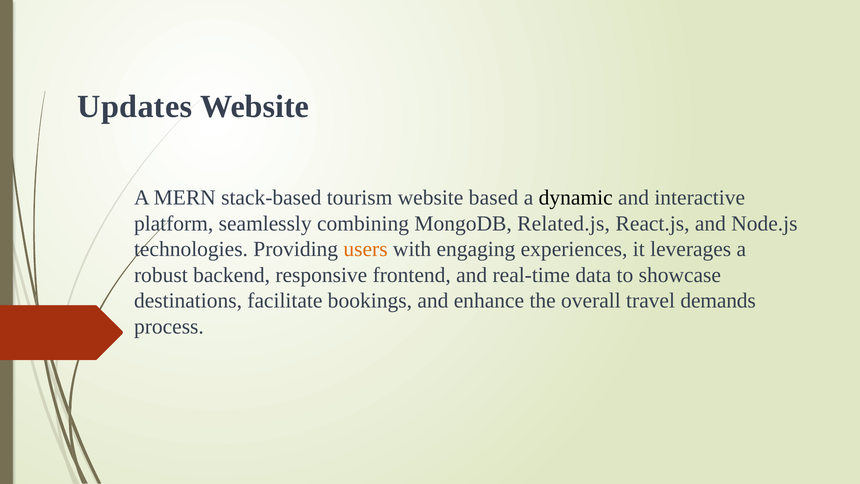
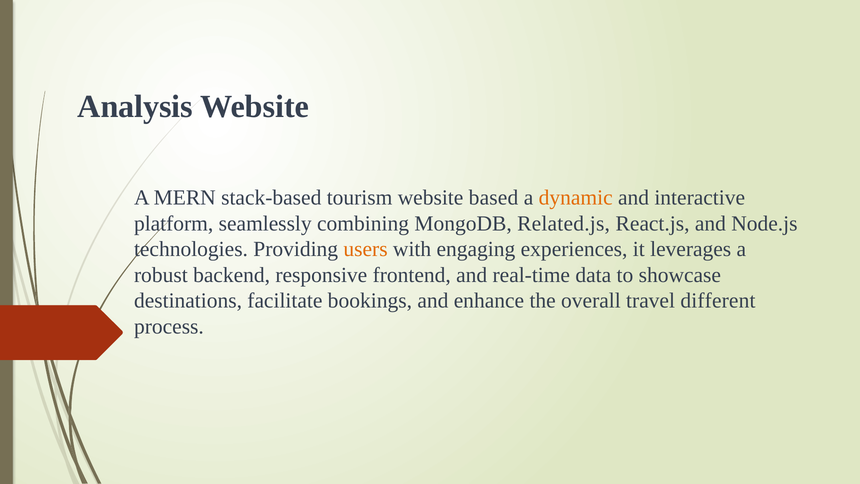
Updates: Updates -> Analysis
dynamic colour: black -> orange
demands: demands -> different
